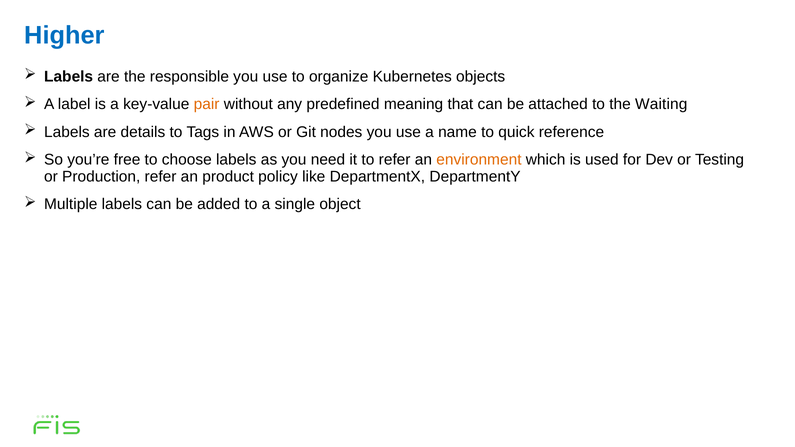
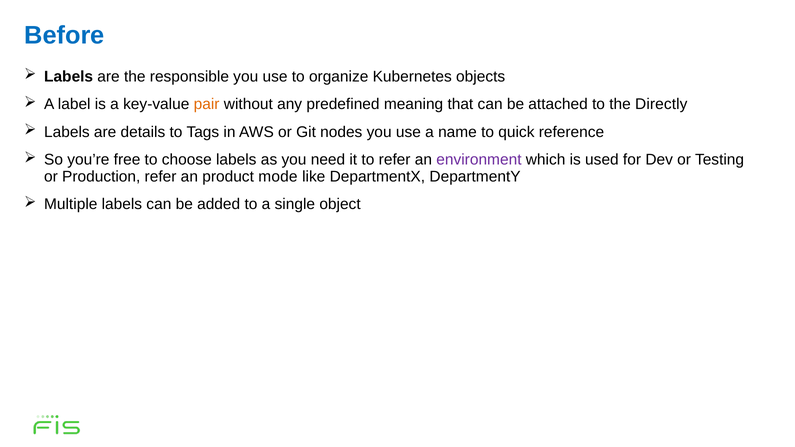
Higher: Higher -> Before
Waiting: Waiting -> Directly
environment colour: orange -> purple
policy: policy -> mode
